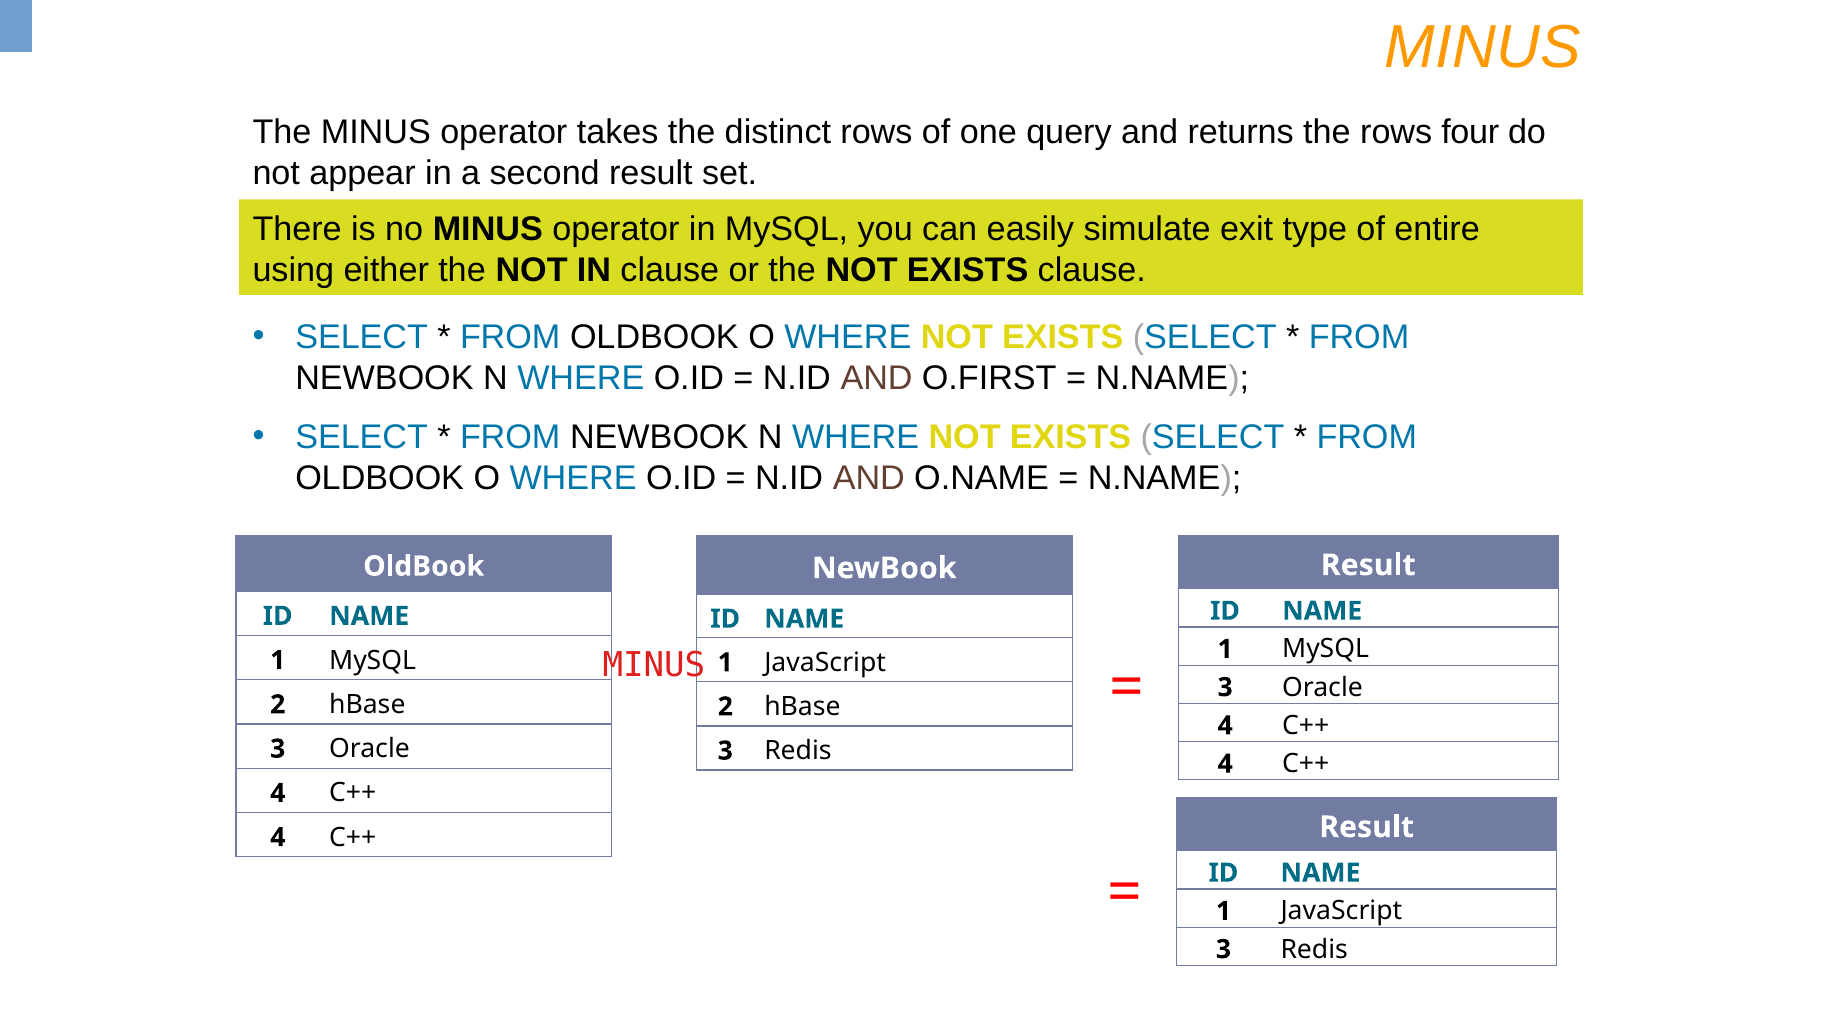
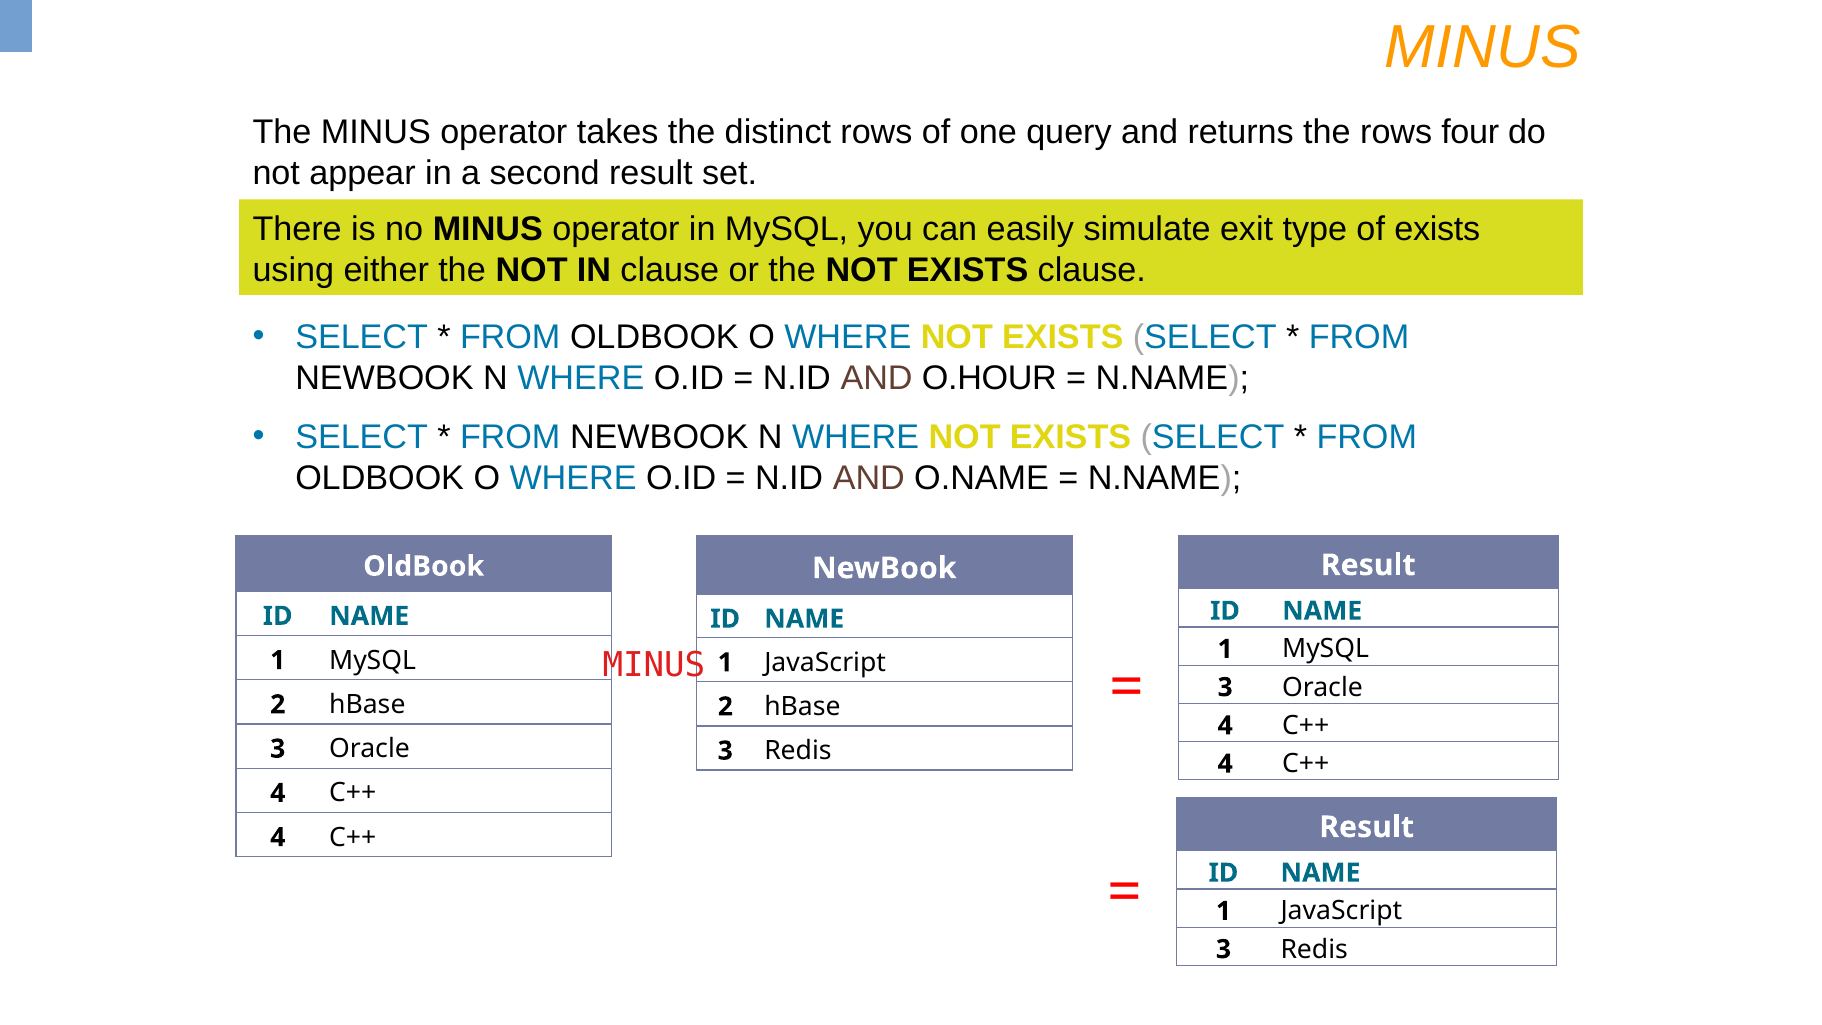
of entire: entire -> exists
O.FIRST: O.FIRST -> O.HOUR
